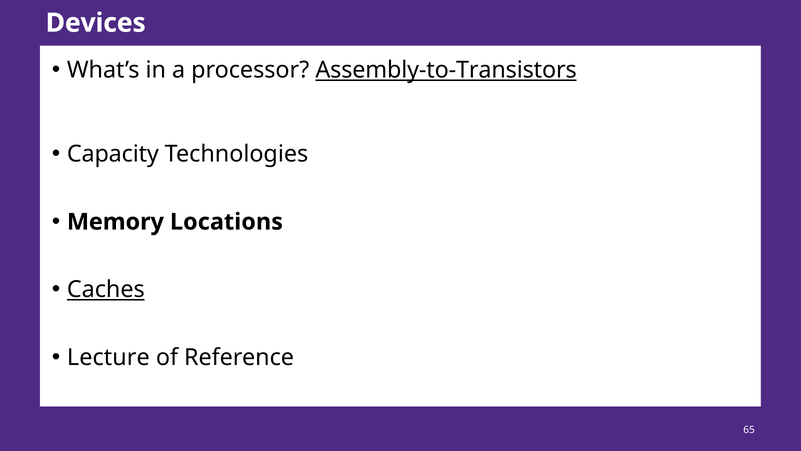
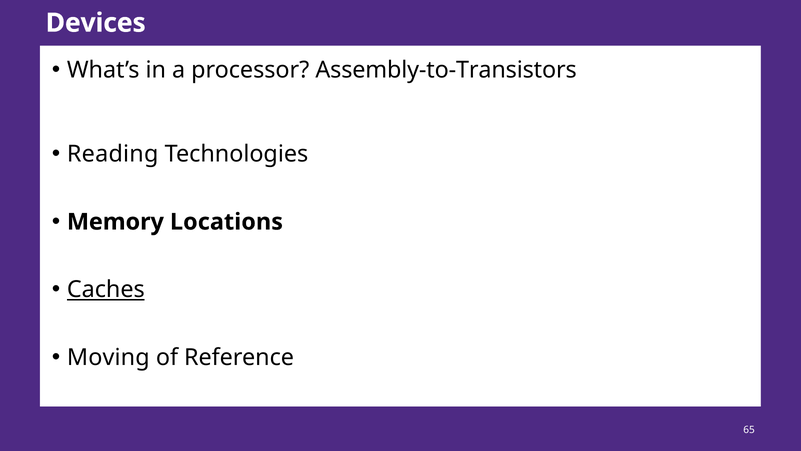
Assembly-to-Transistors underline: present -> none
Capacity: Capacity -> Reading
Lecture: Lecture -> Moving
